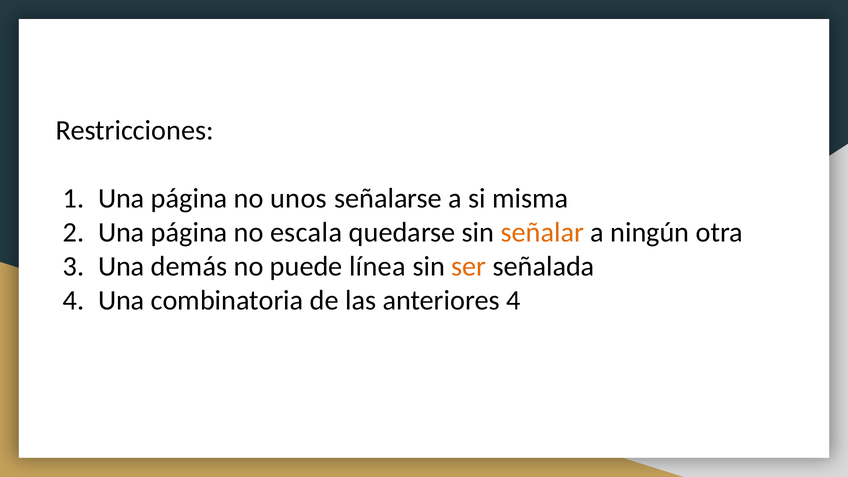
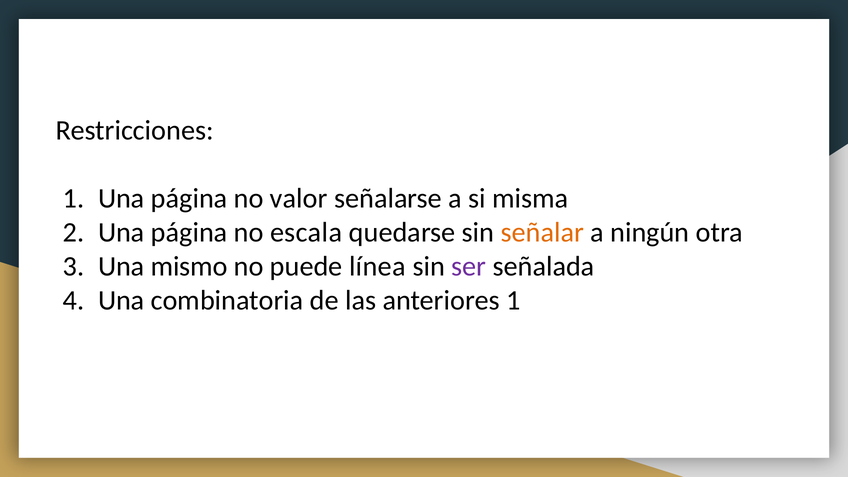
unos: unos -> valor
demás: demás -> mismo
ser colour: orange -> purple
anteriores 4: 4 -> 1
